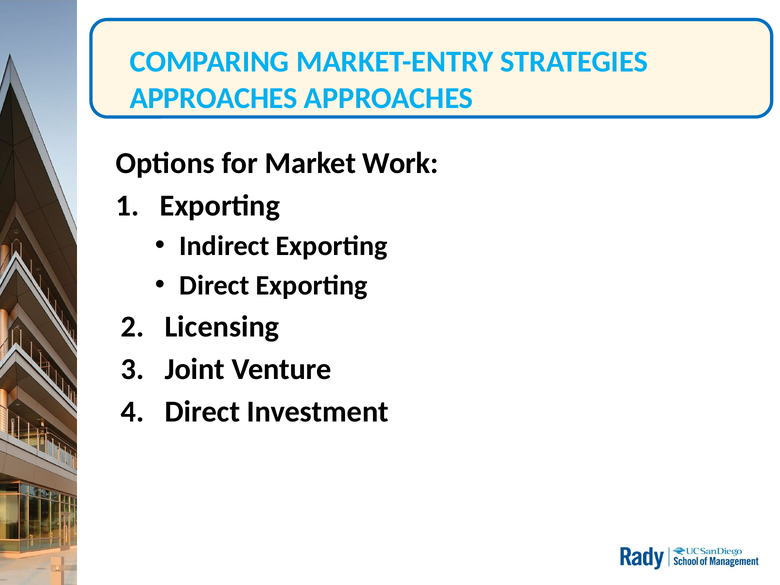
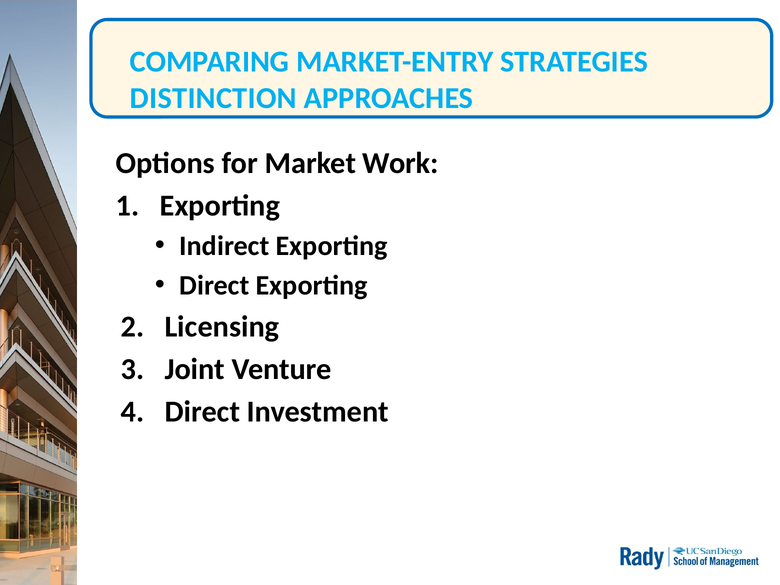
APPROACHES at (214, 98): APPROACHES -> DISTINCTION
